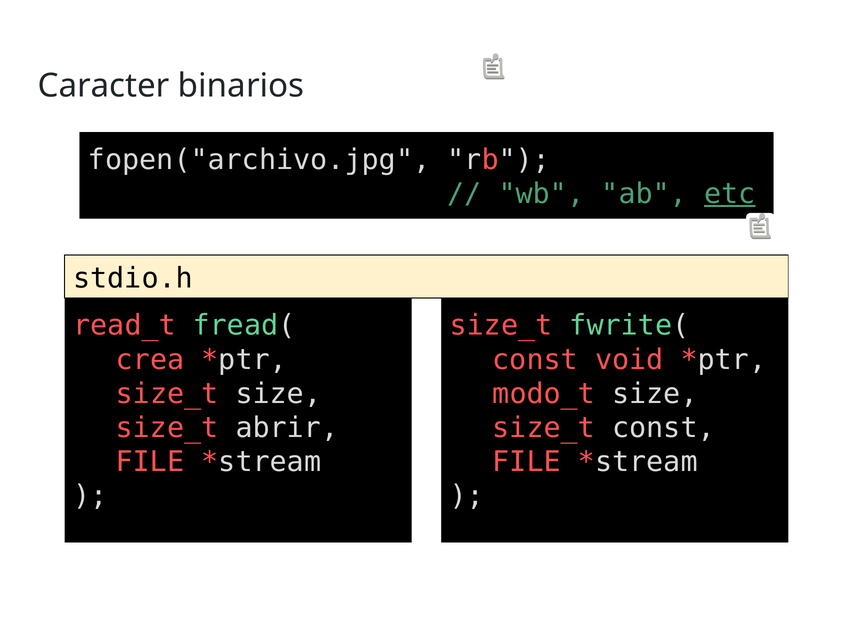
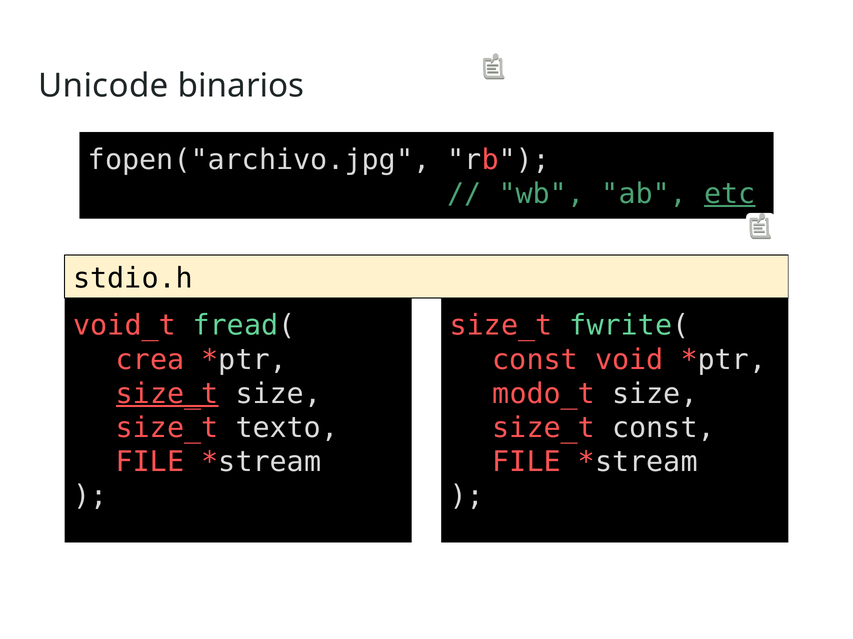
Caracter: Caracter -> Unicode
read_t: read_t -> void_t
size_t at (167, 394) underline: none -> present
abrir: abrir -> texto
